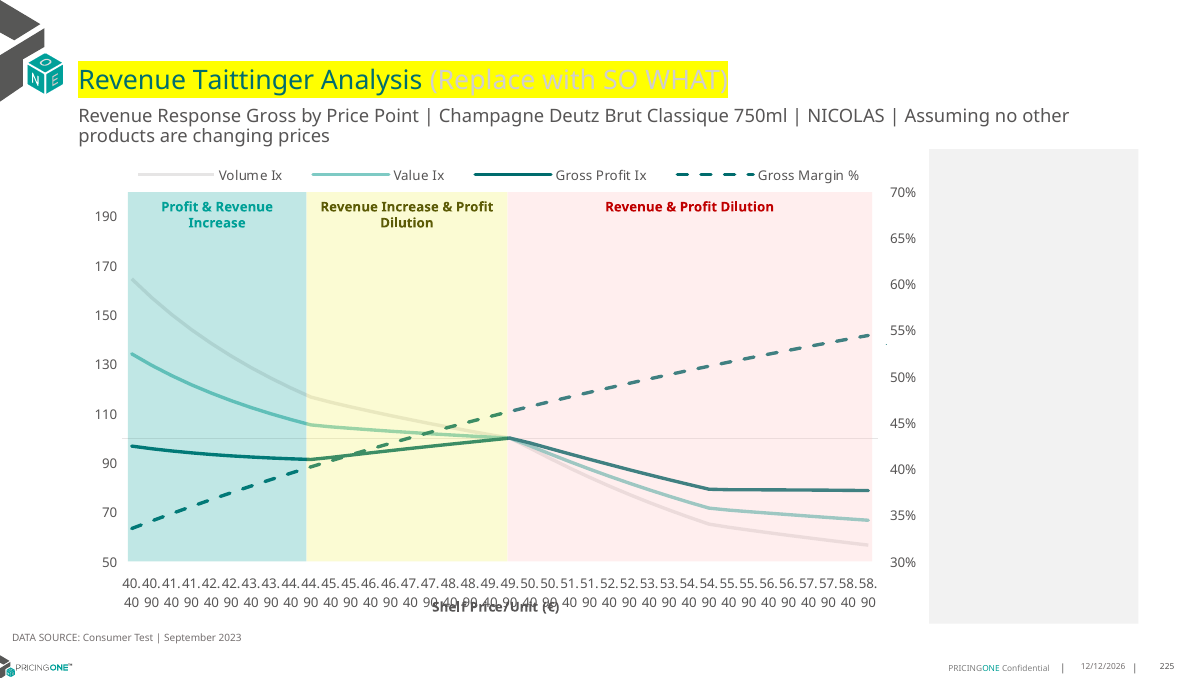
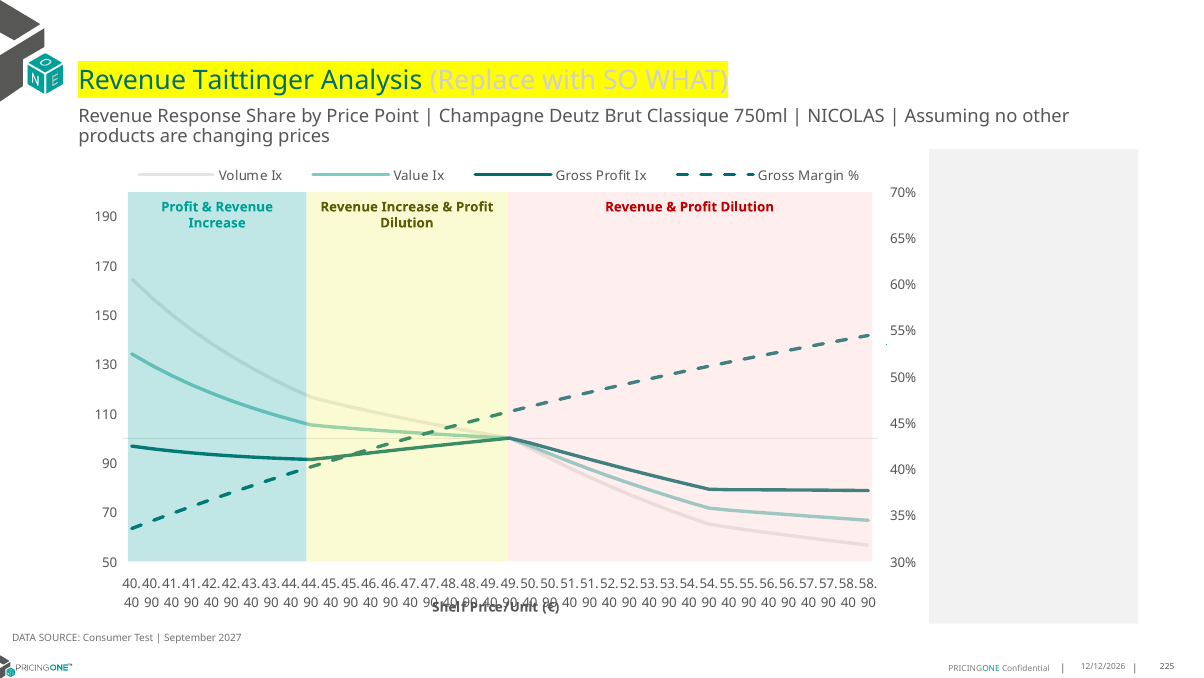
Response Gross: Gross -> Share
2023: 2023 -> 2027
